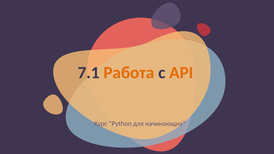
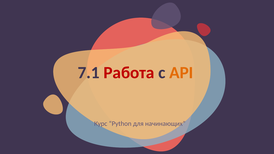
Работа colour: orange -> red
